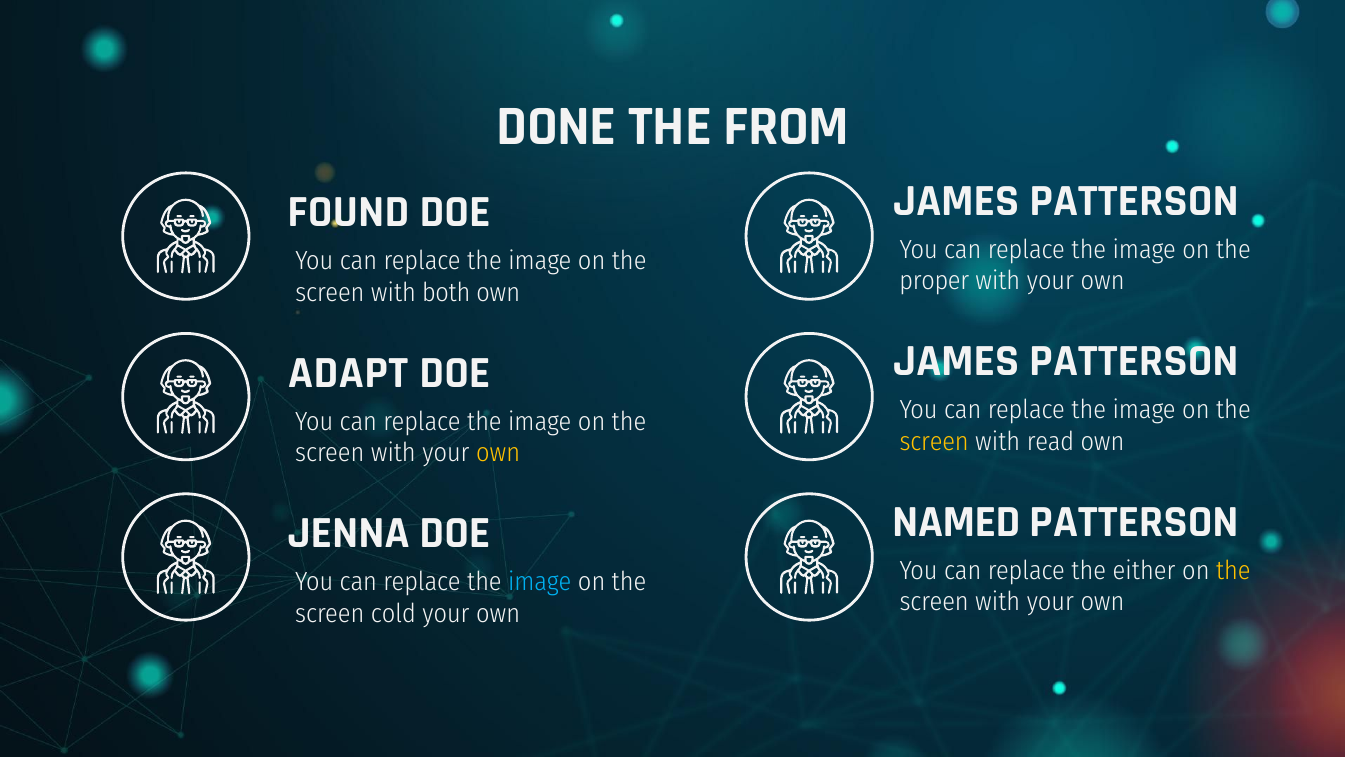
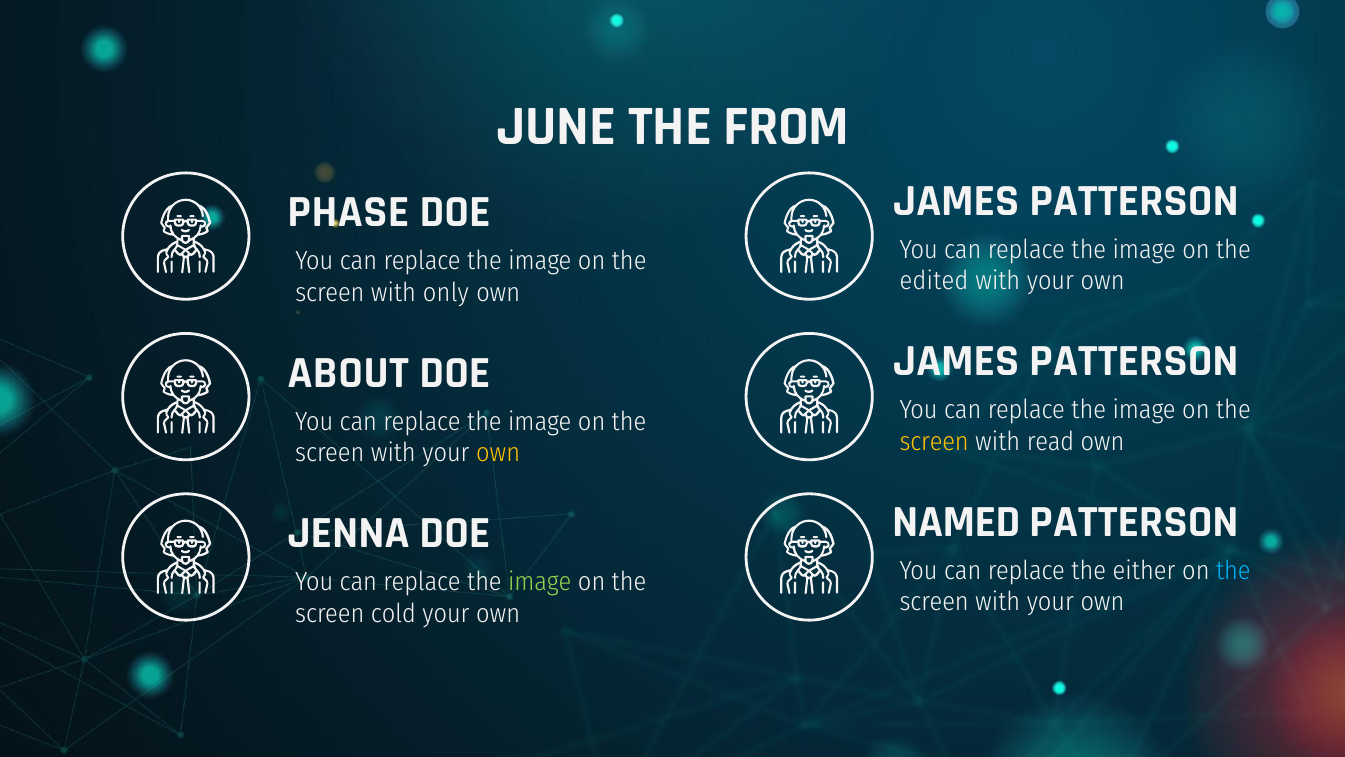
DONE: DONE -> JUNE
FOUND: FOUND -> PHASE
proper: proper -> edited
both: both -> only
ADAPT: ADAPT -> ABOUT
the at (1233, 570) colour: yellow -> light blue
image at (540, 582) colour: light blue -> light green
